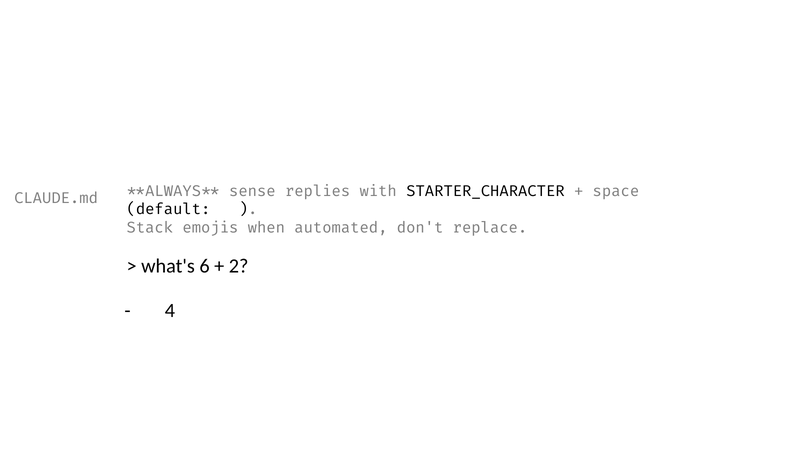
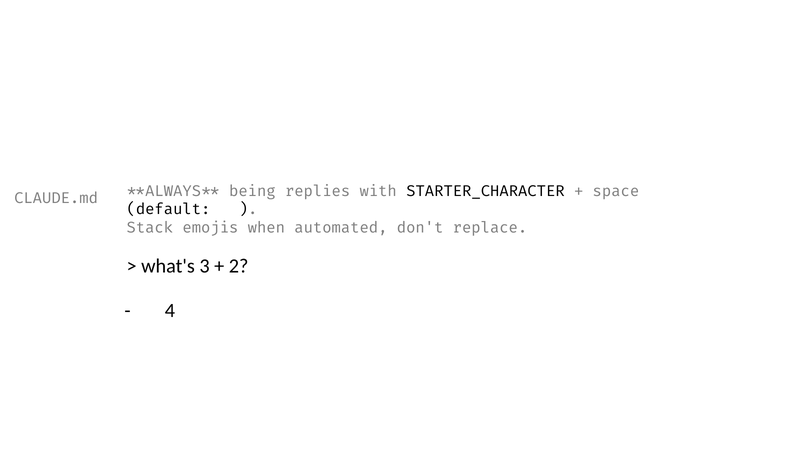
sense: sense -> being
6: 6 -> 3
